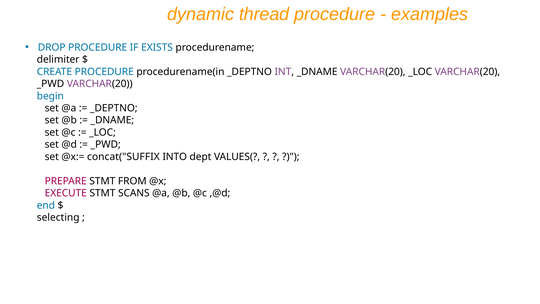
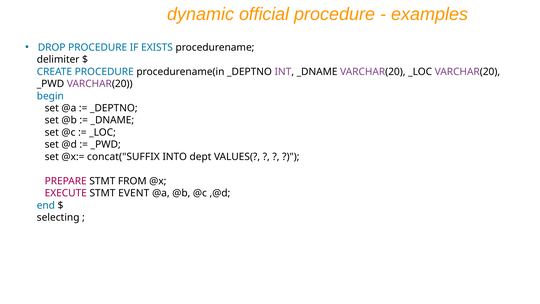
thread: thread -> official
SCANS: SCANS -> EVENT
